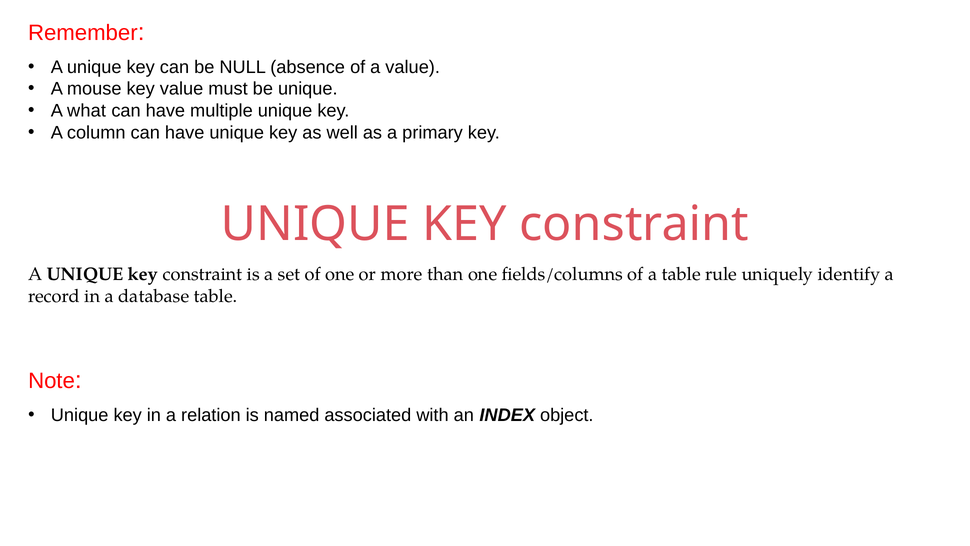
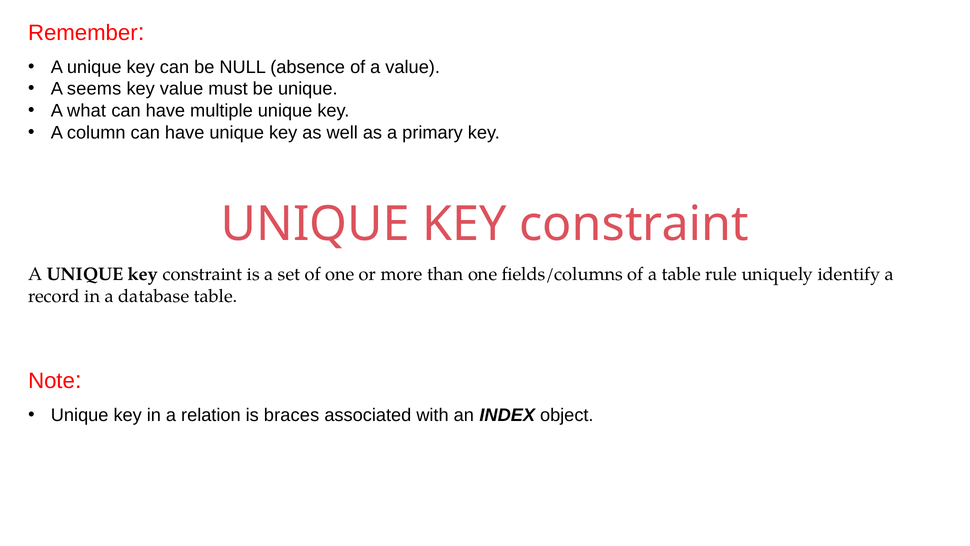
mouse: mouse -> seems
named: named -> braces
